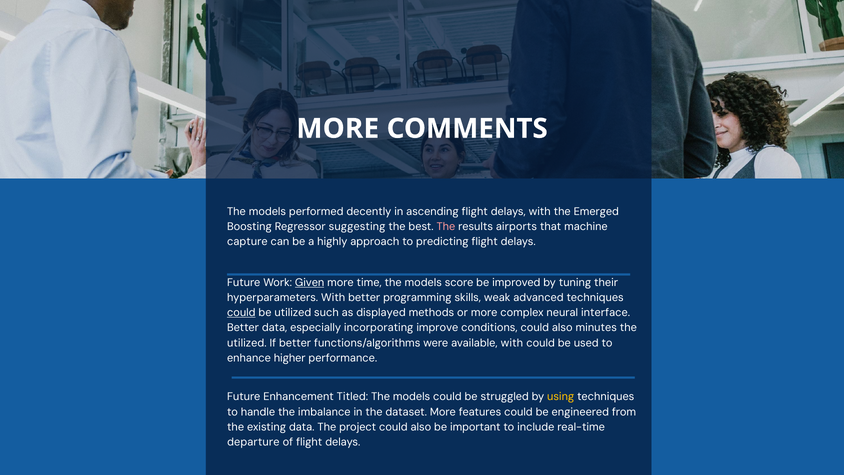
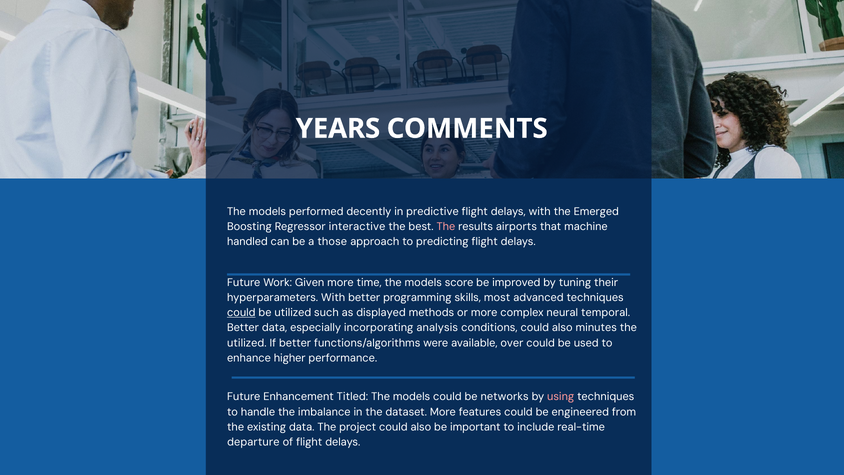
MORE at (338, 129): MORE -> YEARS
ascending: ascending -> predictive
suggesting: suggesting -> interactive
capture: capture -> handled
highly: highly -> those
Given underline: present -> none
weak: weak -> most
interface: interface -> temporal
improve: improve -> analysis
available with: with -> over
struggled: struggled -> networks
using colour: yellow -> pink
